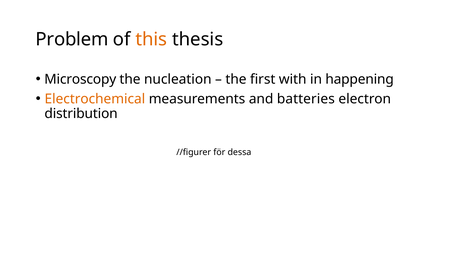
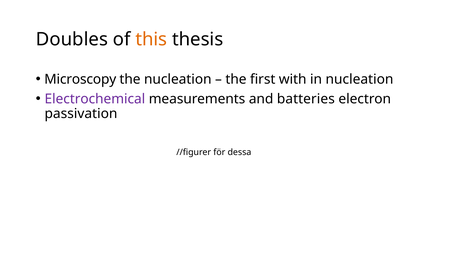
Problem: Problem -> Doubles
in happening: happening -> nucleation
Electrochemical colour: orange -> purple
distribution: distribution -> passivation
